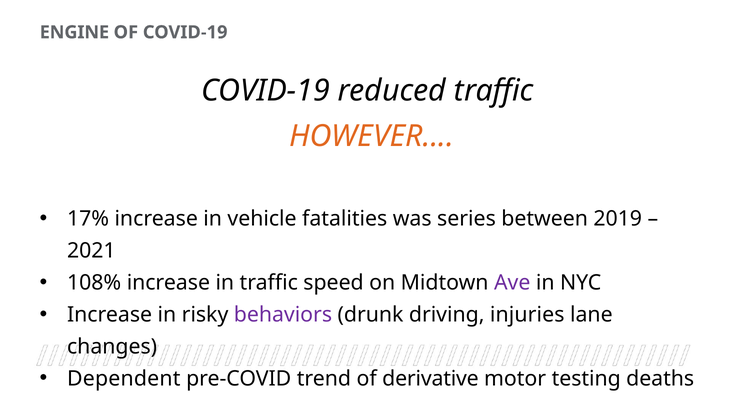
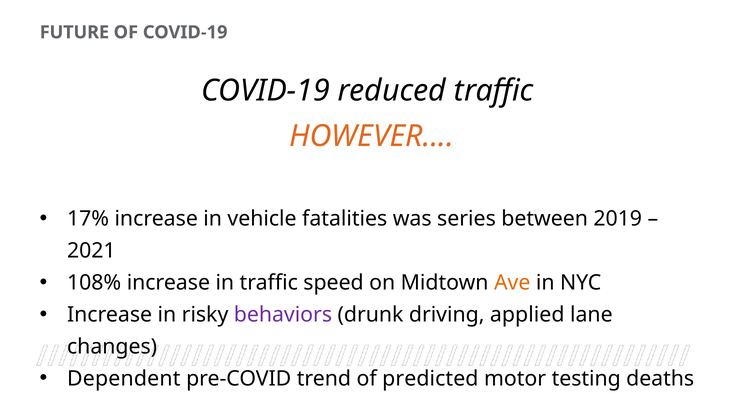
ENGINE: ENGINE -> FUTURE
Ave colour: purple -> orange
injuries: injuries -> applied
derivative: derivative -> predicted
